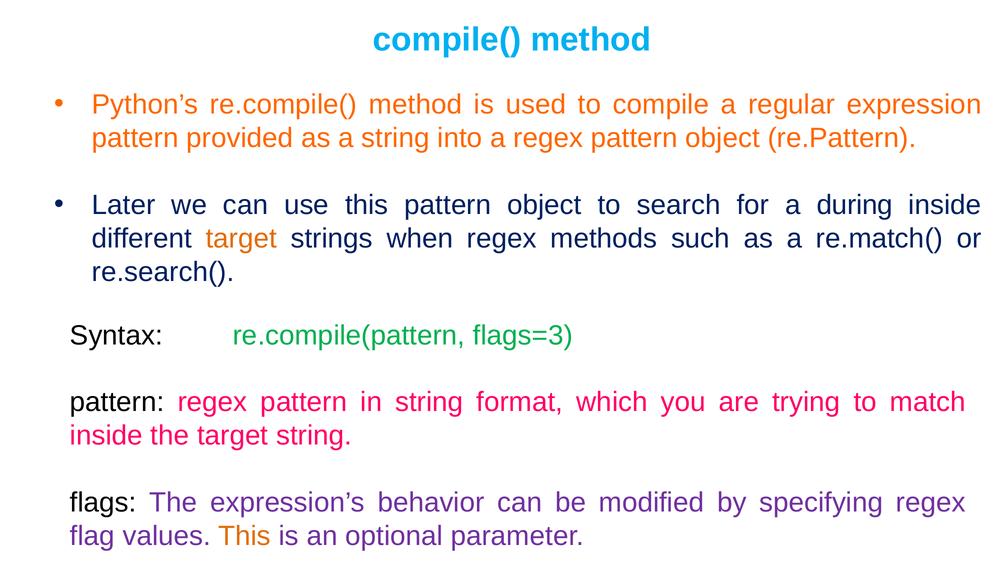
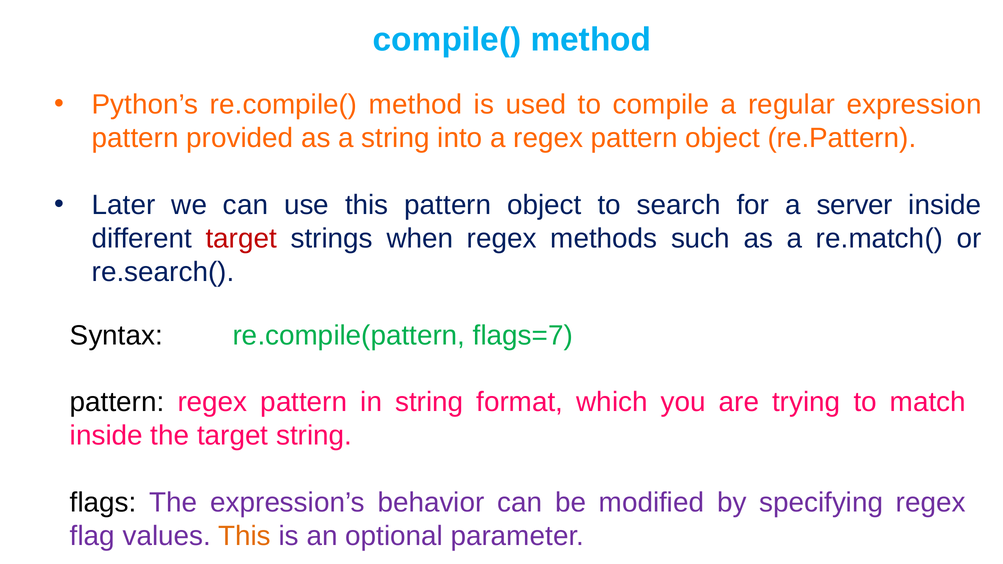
during: during -> server
target at (241, 239) colour: orange -> red
flags=3: flags=3 -> flags=7
